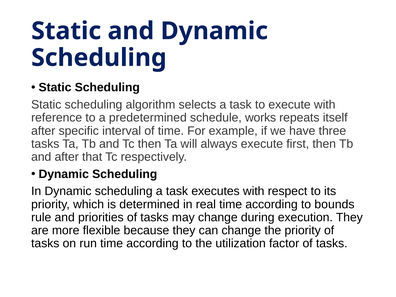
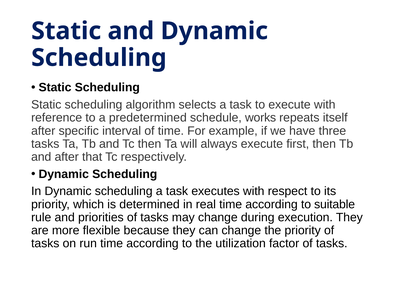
bounds: bounds -> suitable
